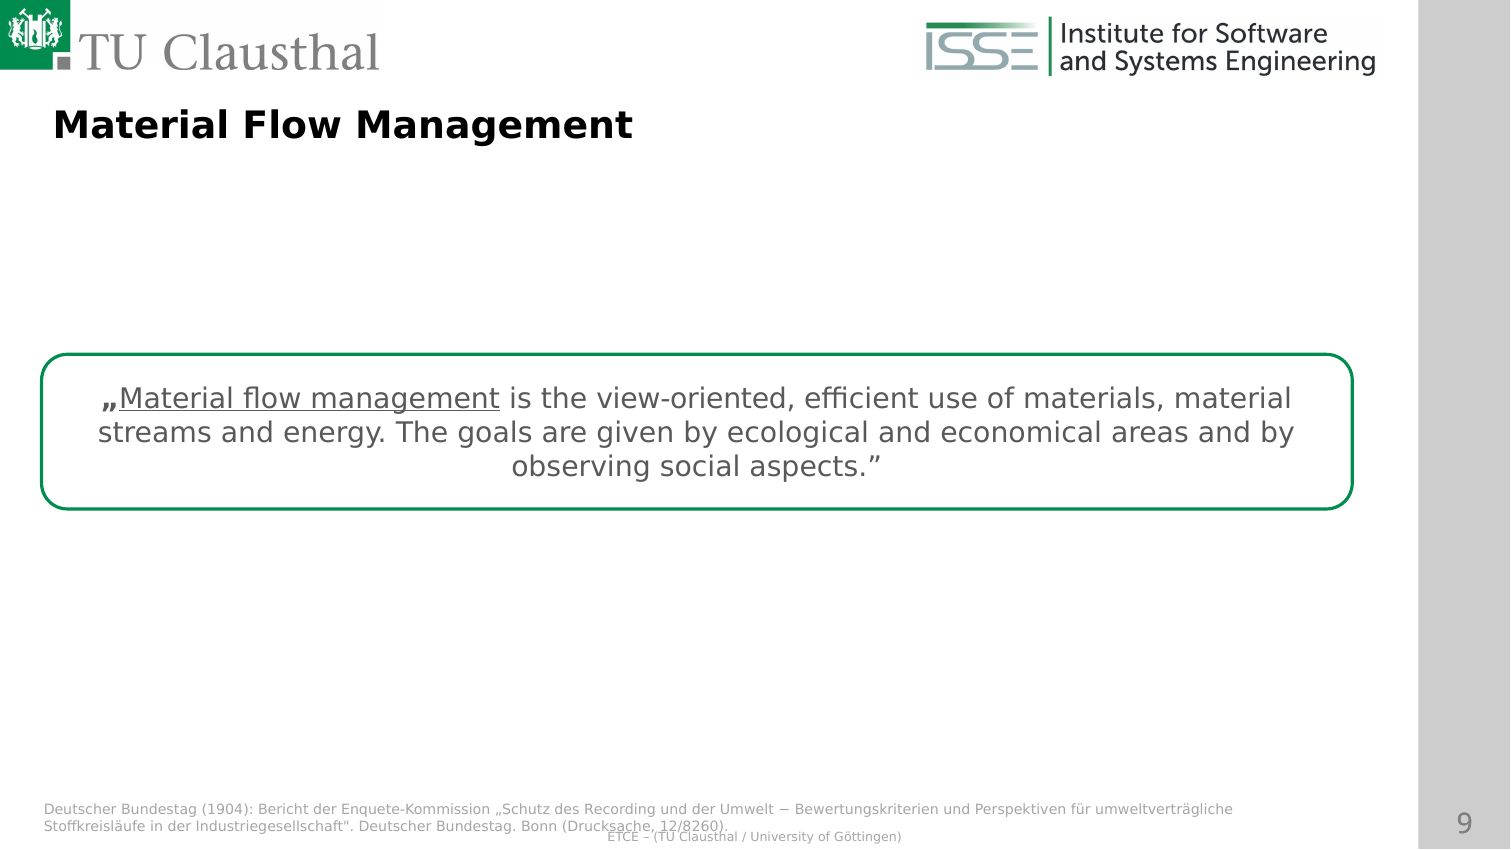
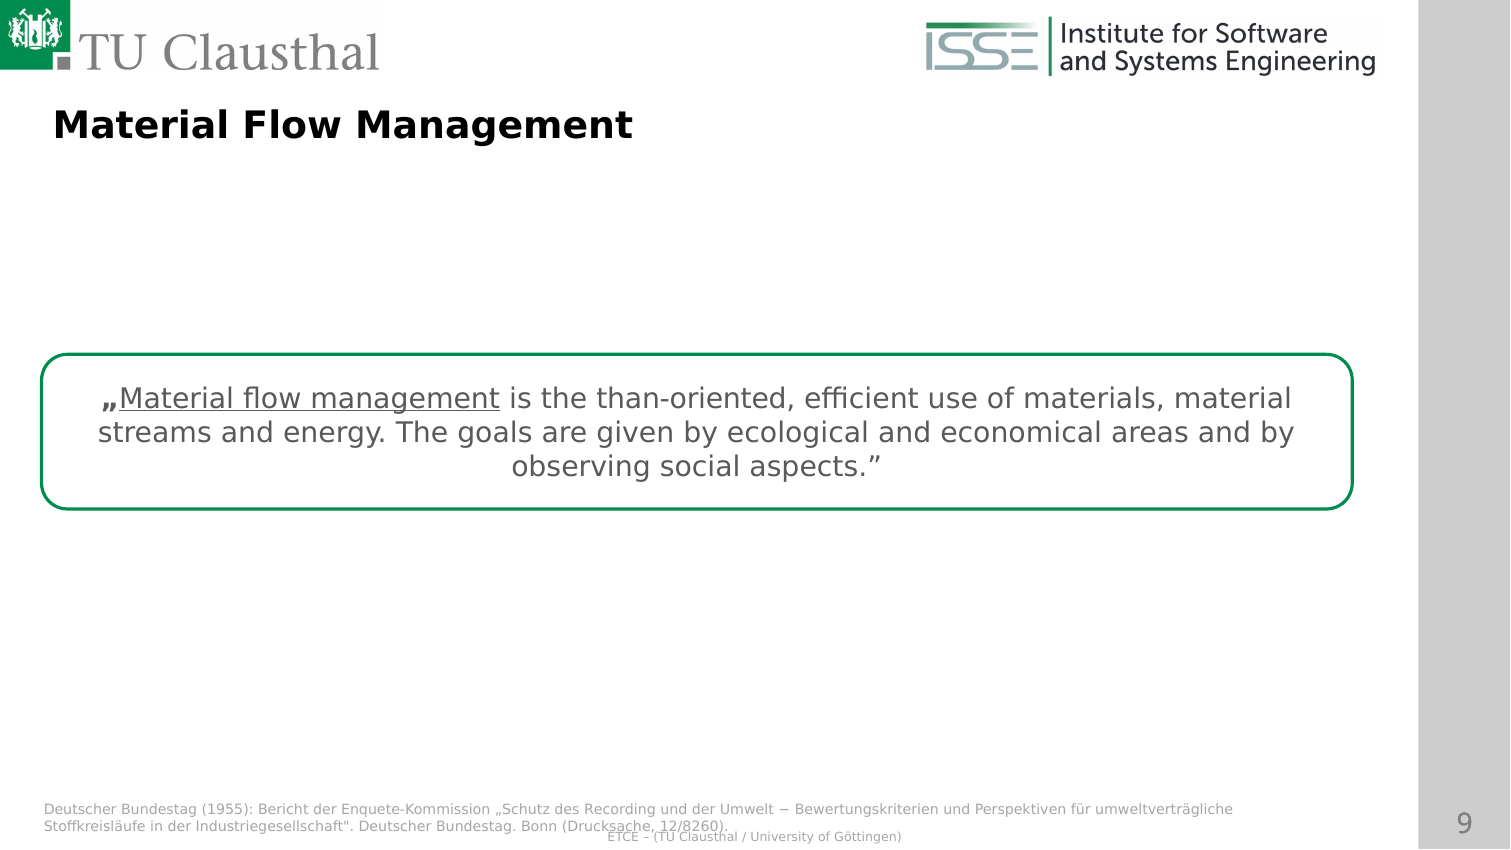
view-oriented: view-oriented -> than-oriented
1904: 1904 -> 1955
